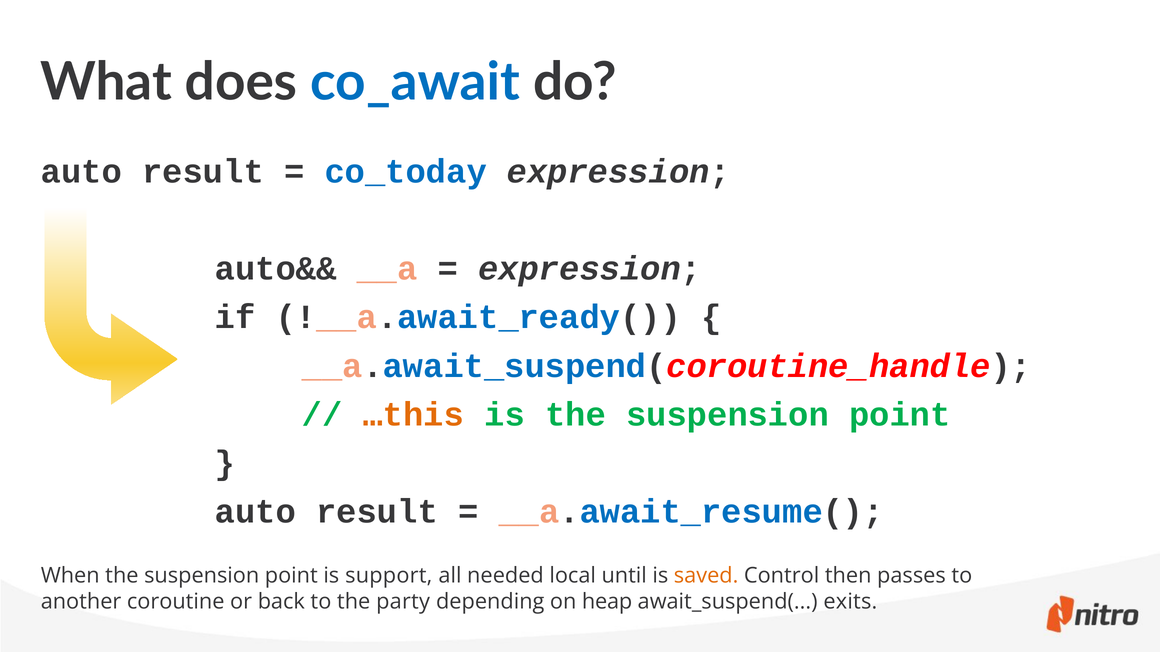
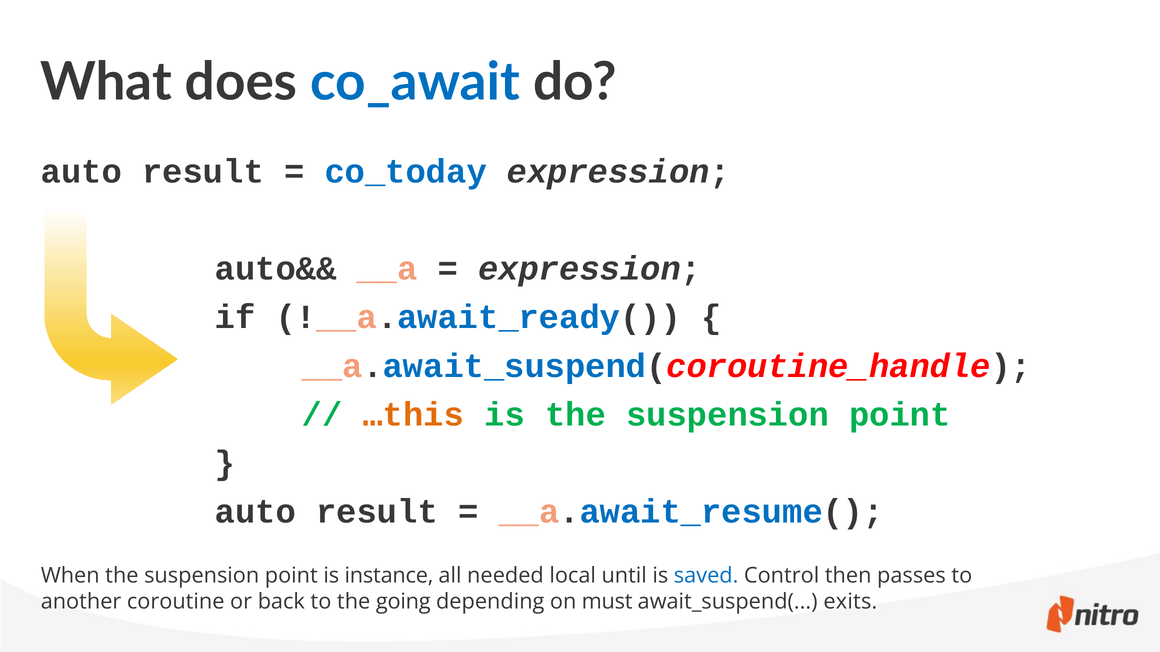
support: support -> instance
saved colour: orange -> blue
party: party -> going
heap: heap -> must
